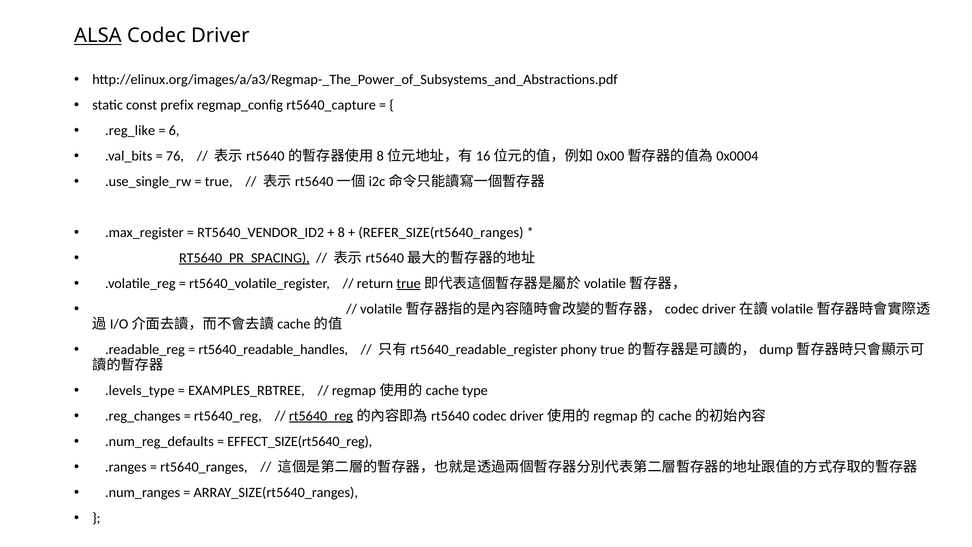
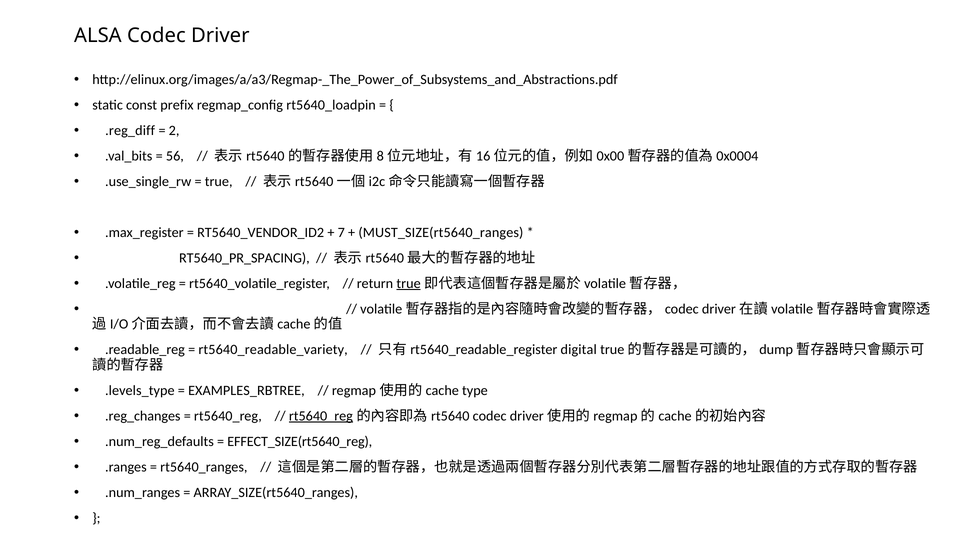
ALSA underline: present -> none
rt5640_capture: rt5640_capture -> rt5640_loadpin
.reg_like: .reg_like -> .reg_diff
6: 6 -> 2
76: 76 -> 56
8: 8 -> 7
REFER_SIZE(rt5640_ranges: REFER_SIZE(rt5640_ranges -> MUST_SIZE(rt5640_ranges
RT5640_PR_SPACING underline: present -> none
rt5640_readable_handles: rt5640_readable_handles -> rt5640_readable_variety
phony: phony -> digital
